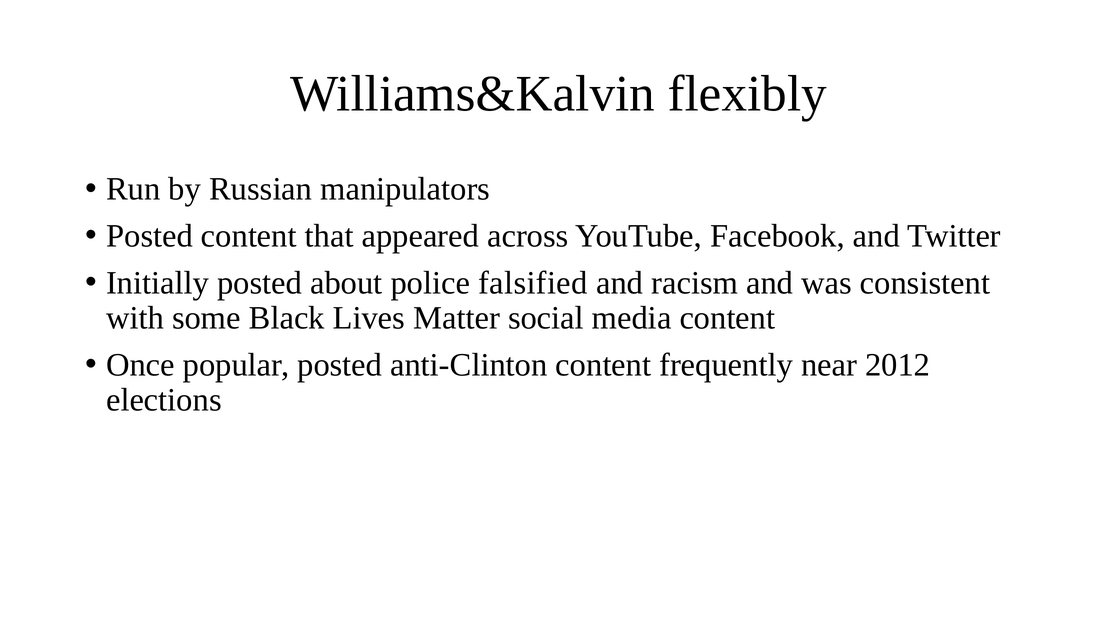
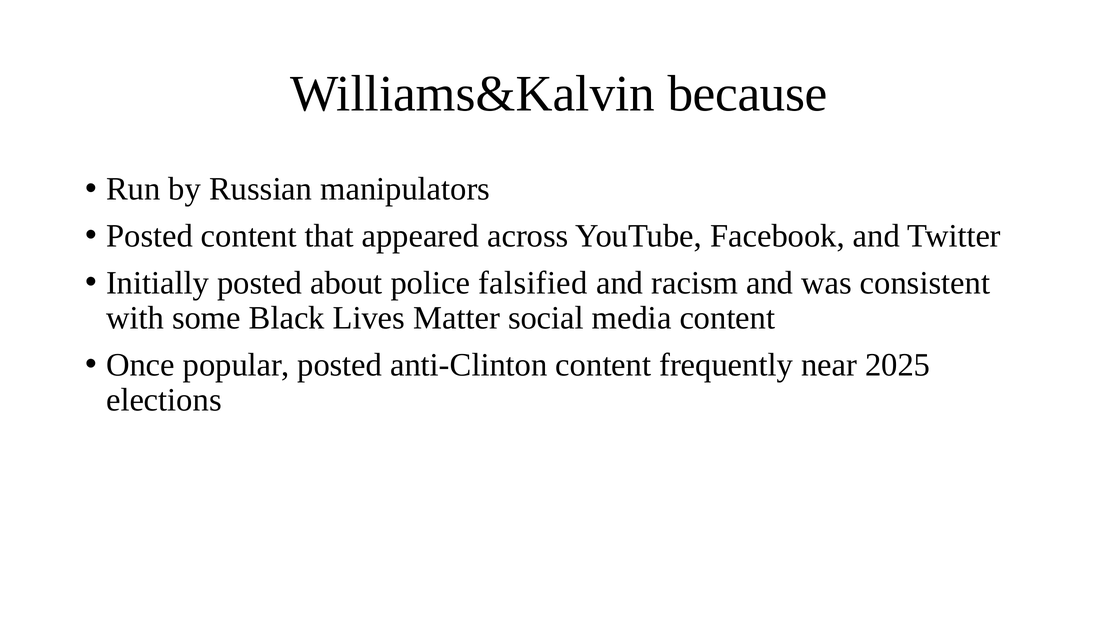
flexibly: flexibly -> because
2012: 2012 -> 2025
